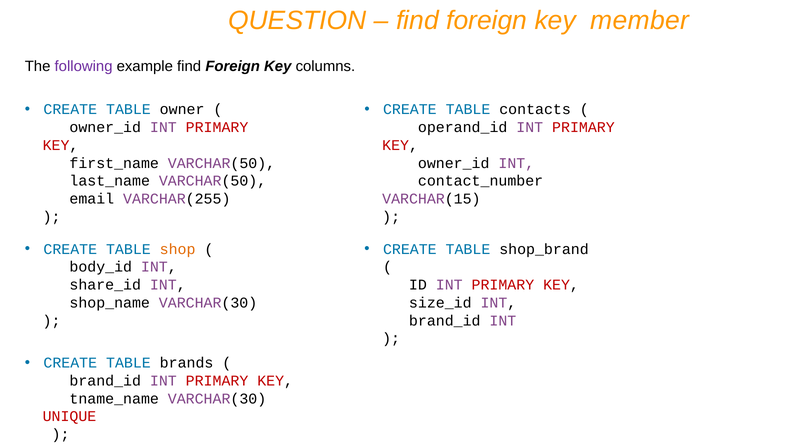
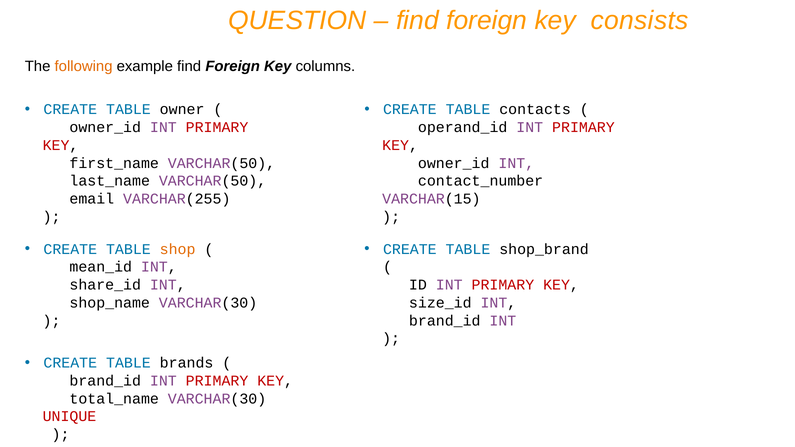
member: member -> consists
following colour: purple -> orange
body_id: body_id -> mean_id
tname_name: tname_name -> total_name
